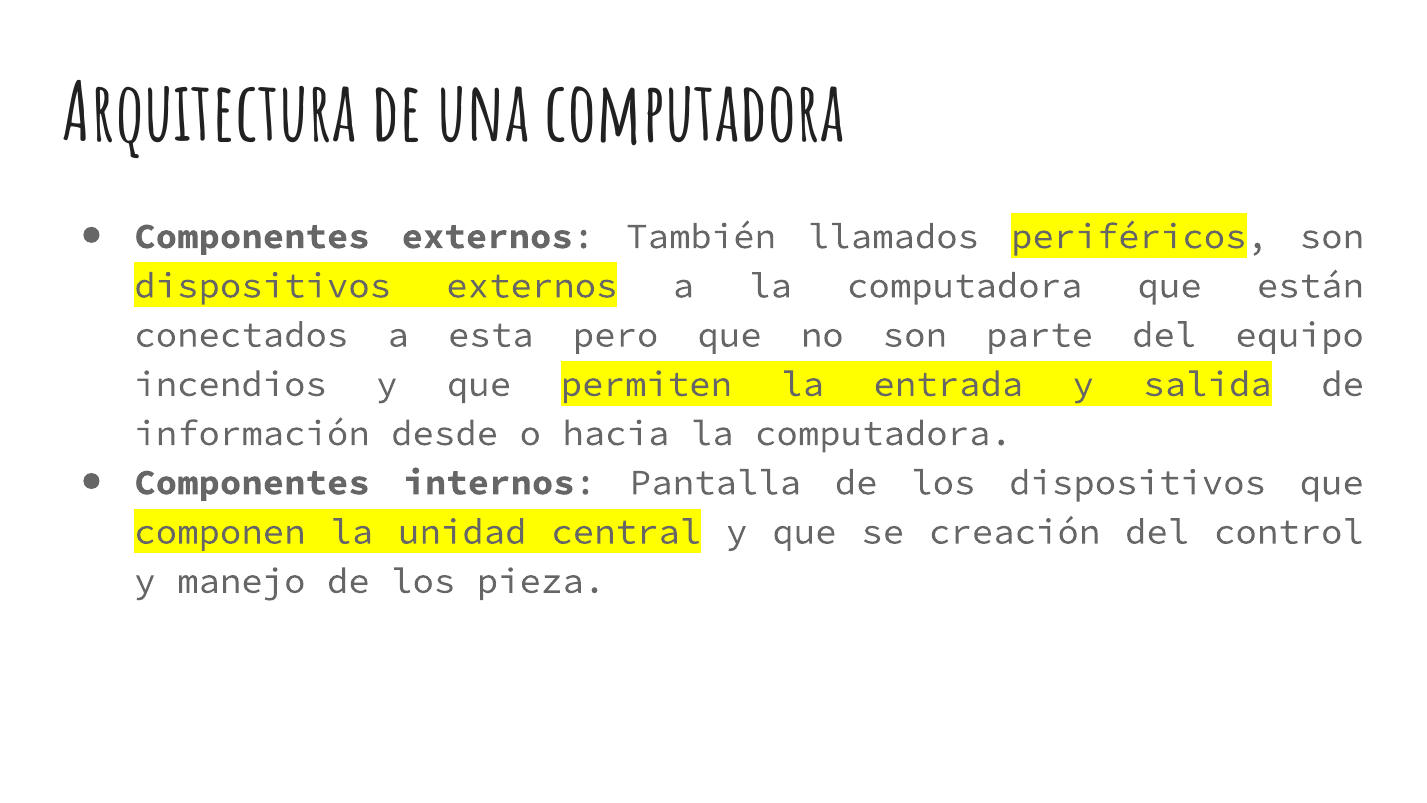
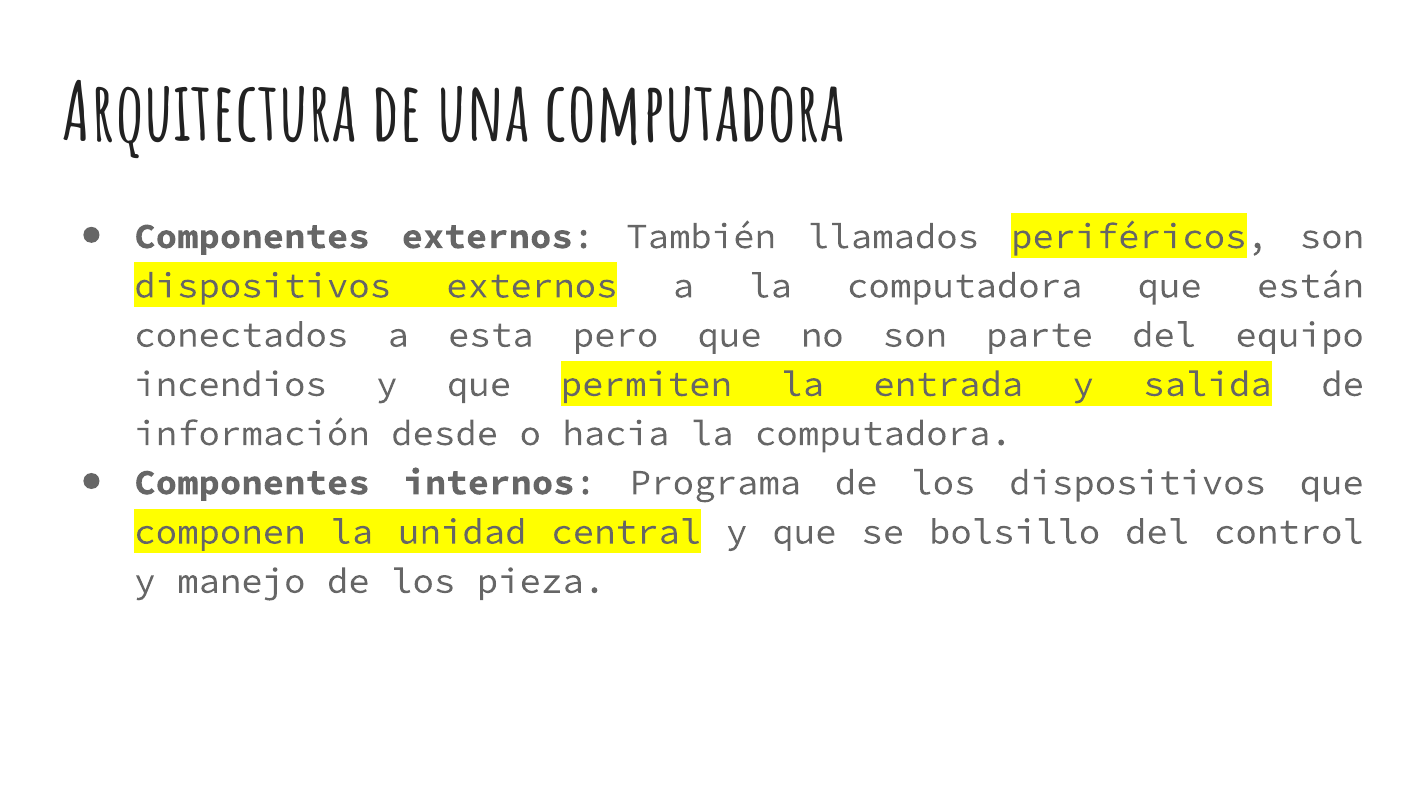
Pantalla: Pantalla -> Programa
creación: creación -> bolsillo
